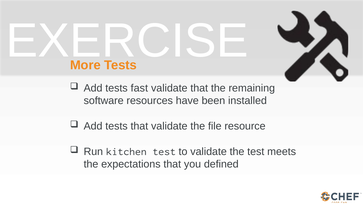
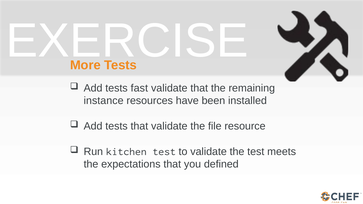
software: software -> instance
